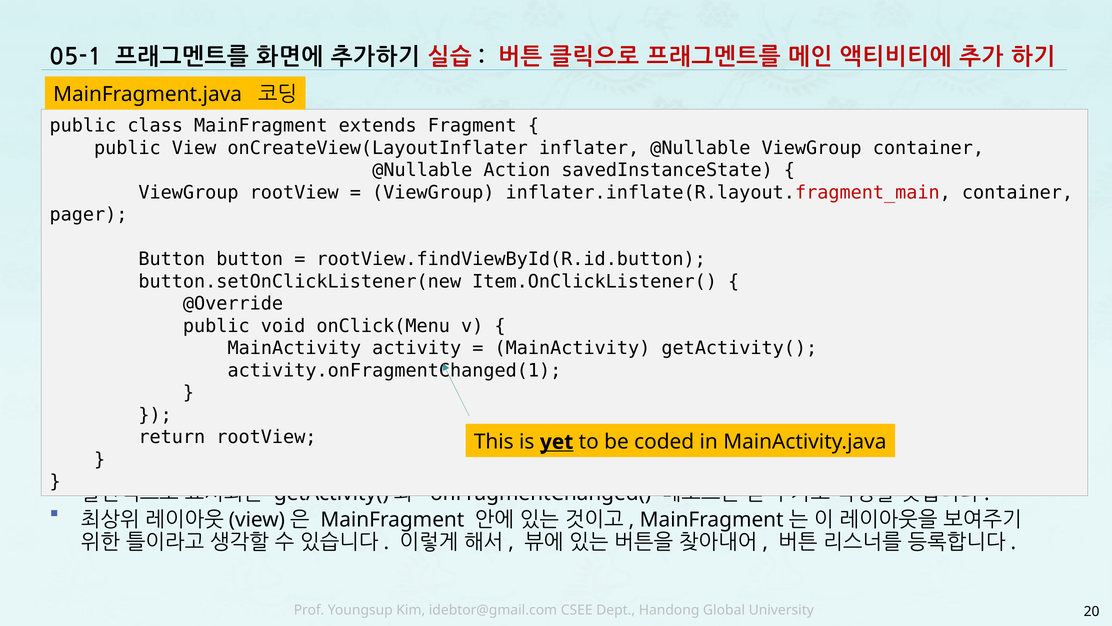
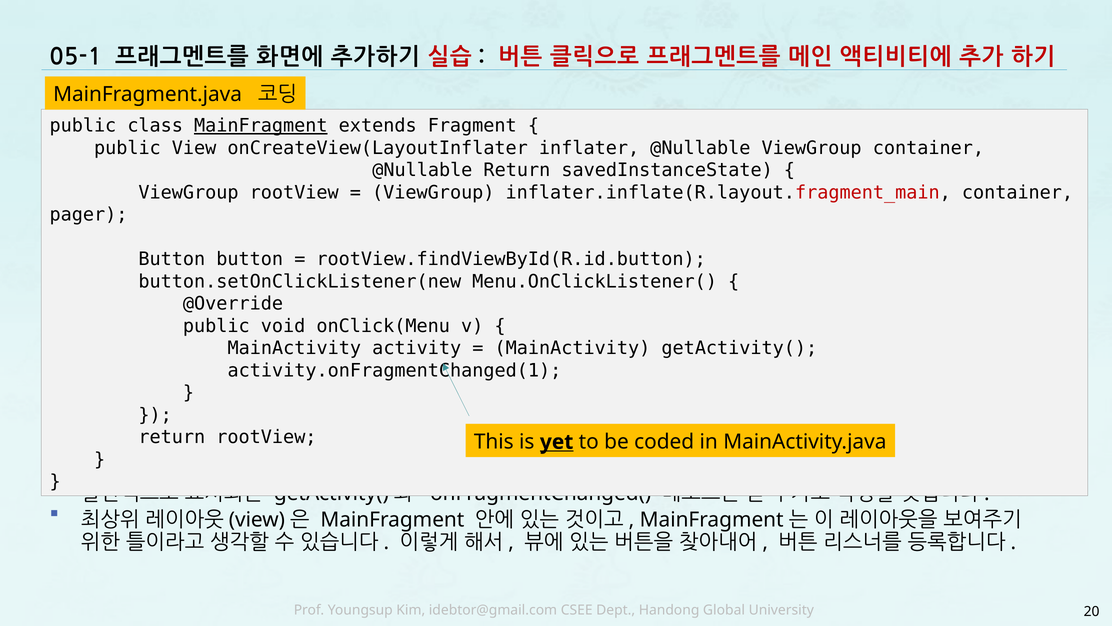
MainFragment at (261, 126) underline: none -> present
@Nullable Action: Action -> Return
Item.OnClickListener(: Item.OnClickListener( -> Menu.OnClickListener(
